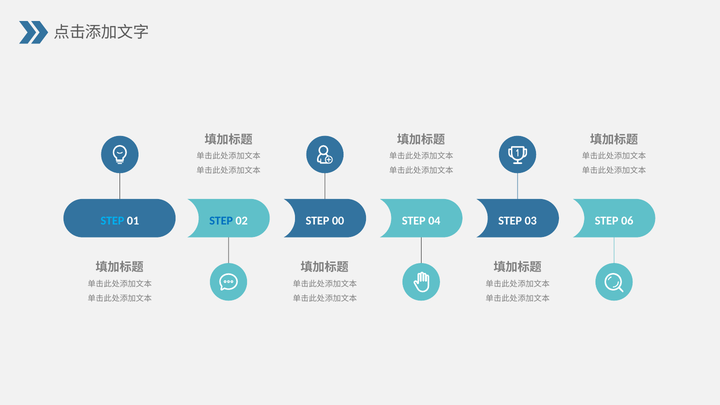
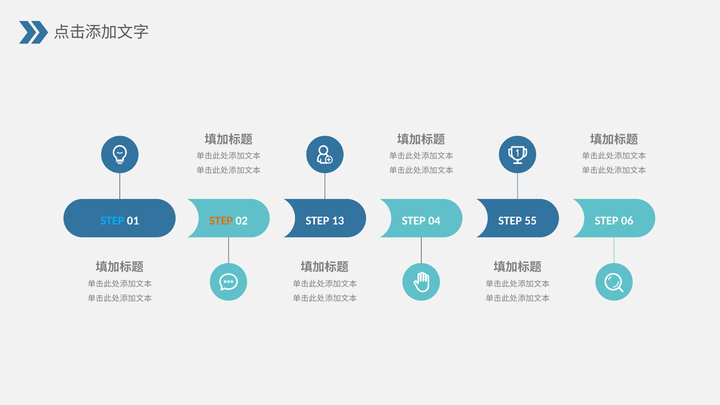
STEP at (221, 221) colour: blue -> orange
00: 00 -> 13
03: 03 -> 55
